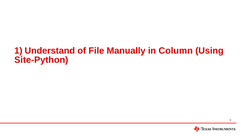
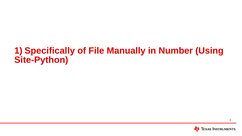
Understand: Understand -> Specifically
Column: Column -> Number
